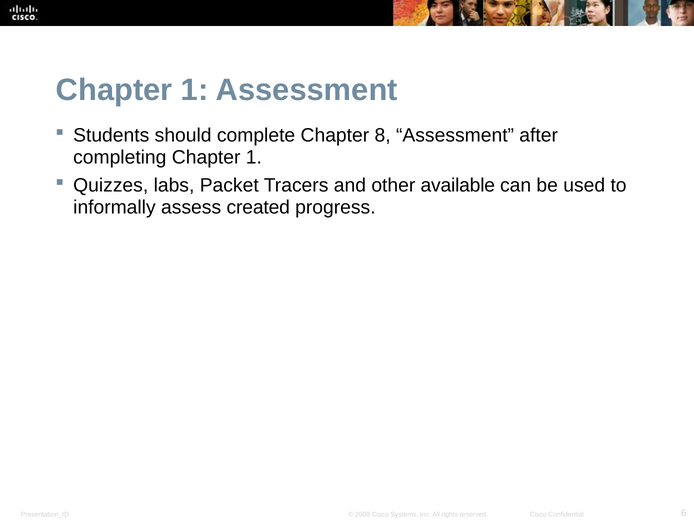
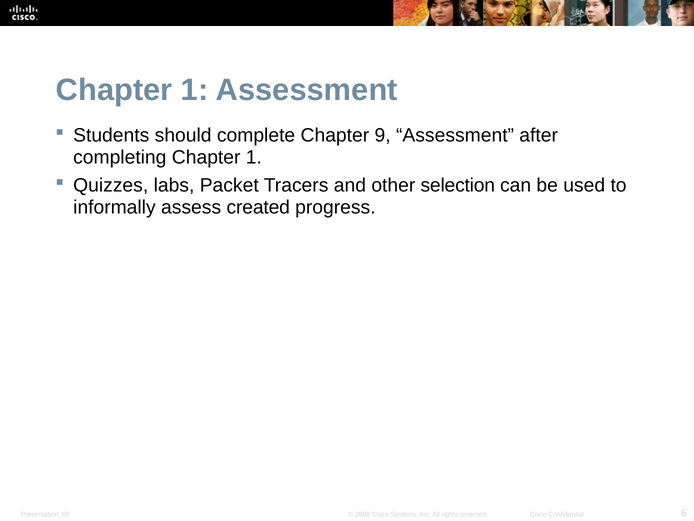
8: 8 -> 9
available: available -> selection
